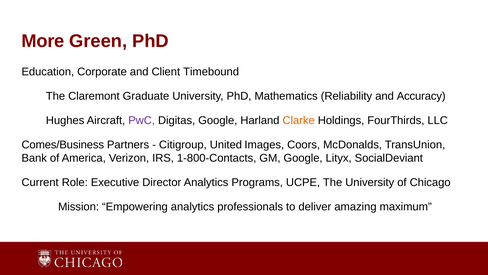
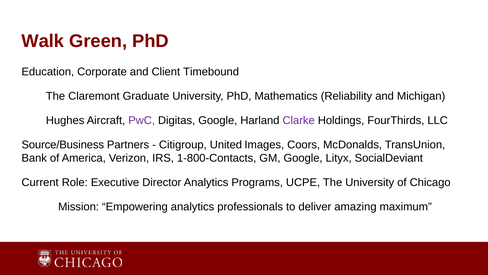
More: More -> Walk
Accuracy: Accuracy -> Michigan
Clarke colour: orange -> purple
Comes/Business: Comes/Business -> Source/Business
